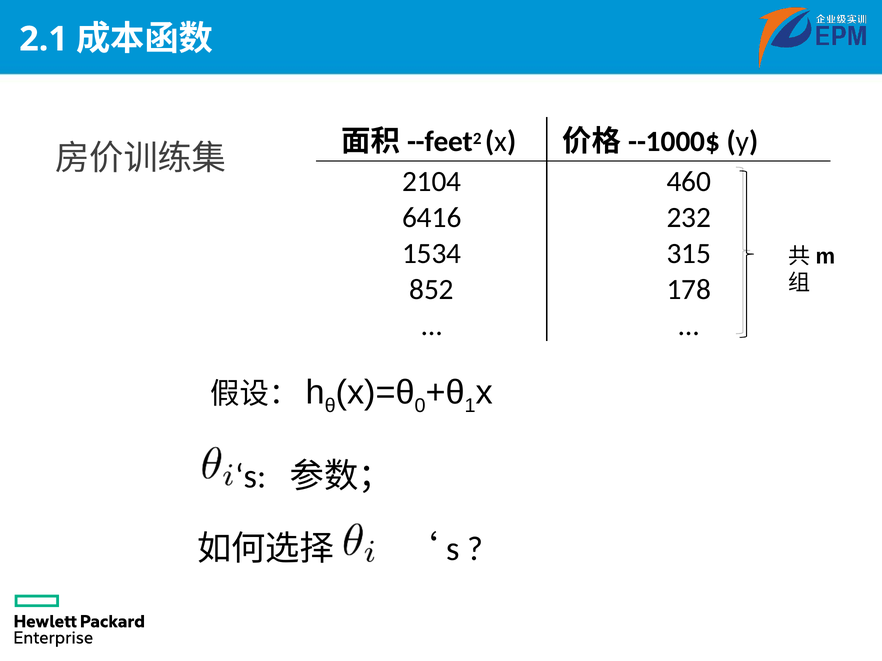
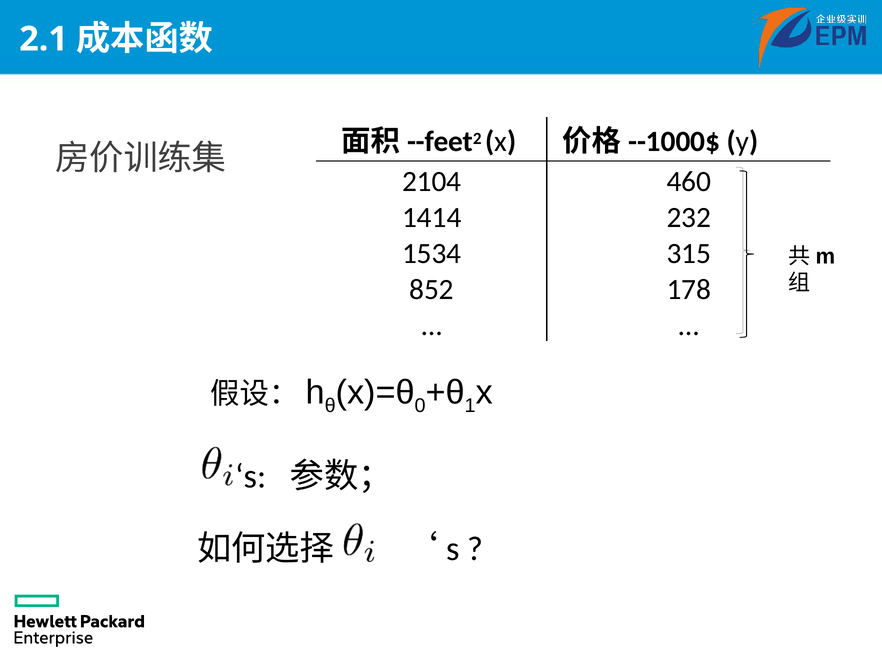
6416: 6416 -> 1414
